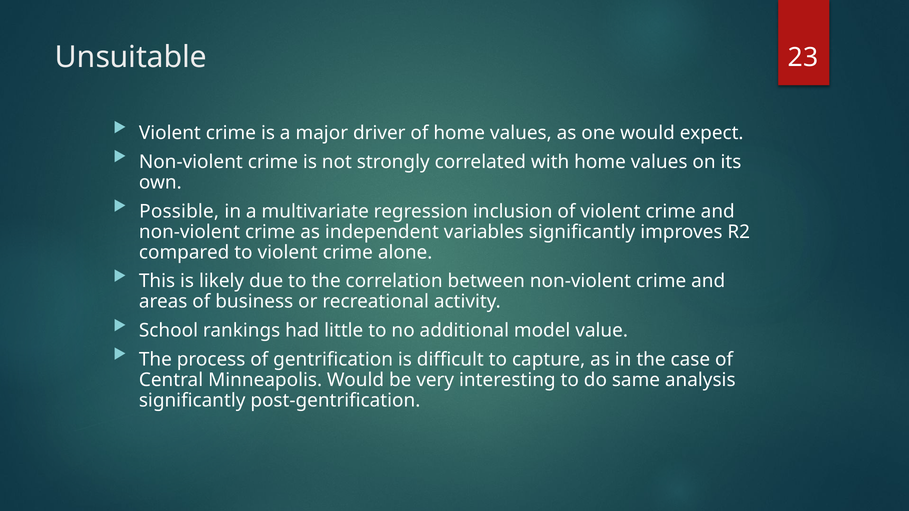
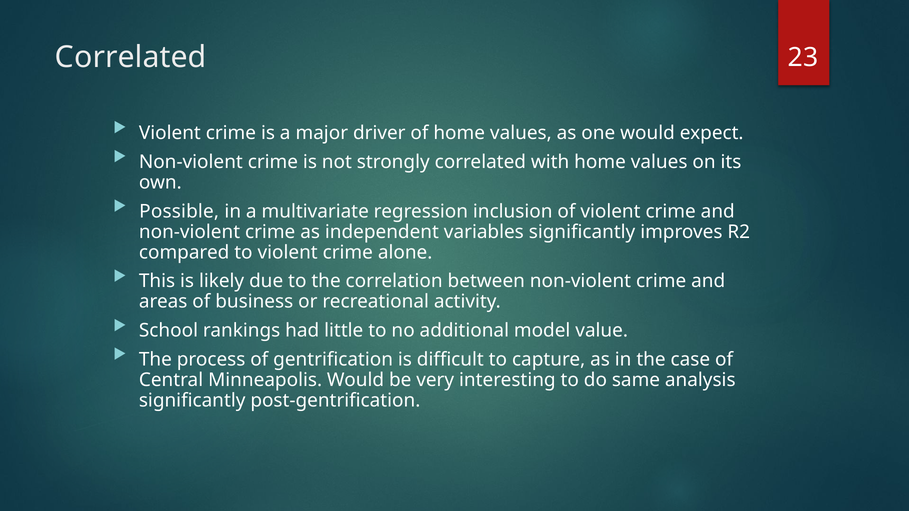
Unsuitable at (131, 57): Unsuitable -> Correlated
